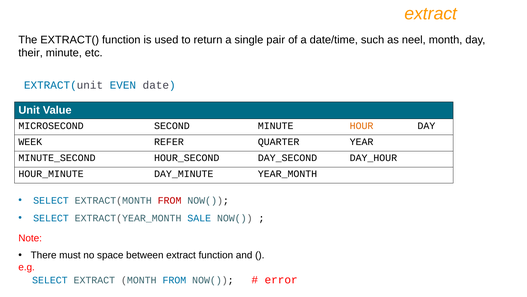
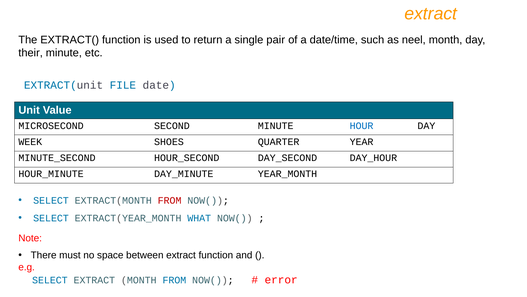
EVEN: EVEN -> FILE
HOUR colour: orange -> blue
REFER: REFER -> SHOES
SALE: SALE -> WHAT
